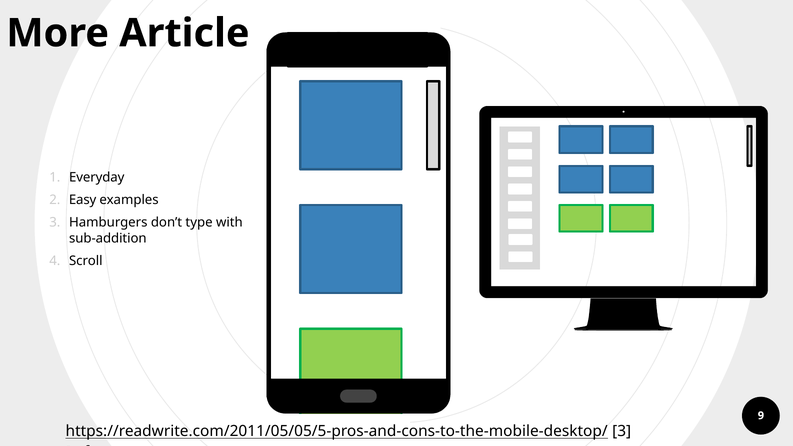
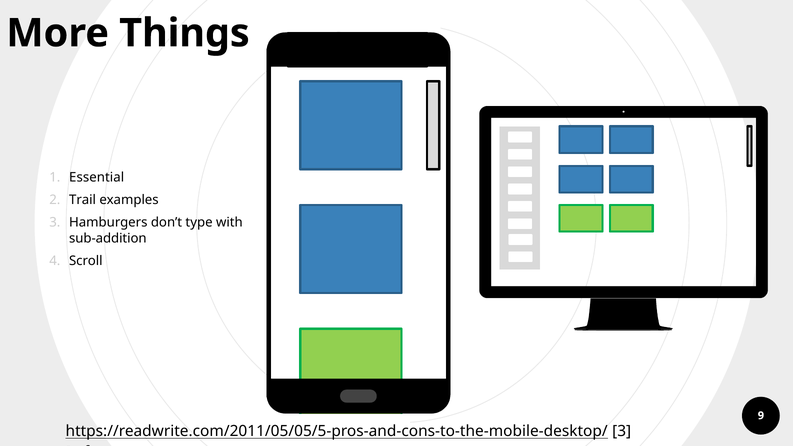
Article: Article -> Things
Everyday: Everyday -> Essential
Easy: Easy -> Trail
